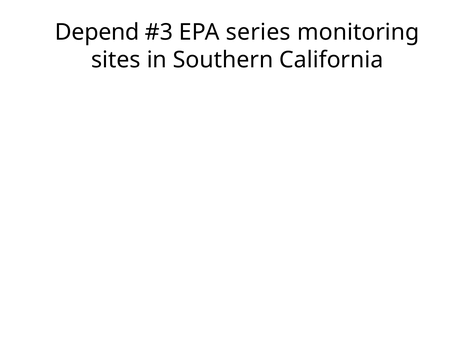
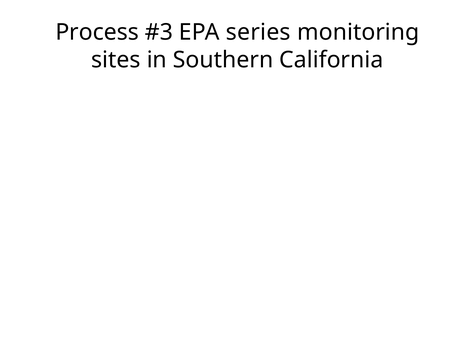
Depend: Depend -> Process
